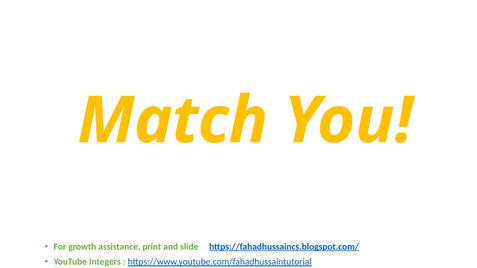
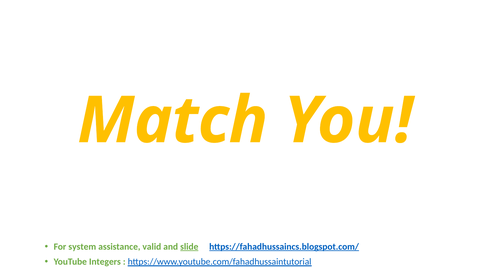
growth: growth -> system
print: print -> valid
slide underline: none -> present
